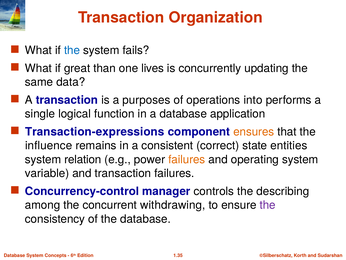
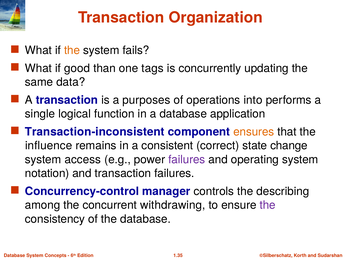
the at (72, 50) colour: blue -> orange
great: great -> good
lives: lives -> tags
Transaction-expressions: Transaction-expressions -> Transaction-inconsistent
entities: entities -> change
relation: relation -> access
failures at (187, 159) colour: orange -> purple
variable: variable -> notation
